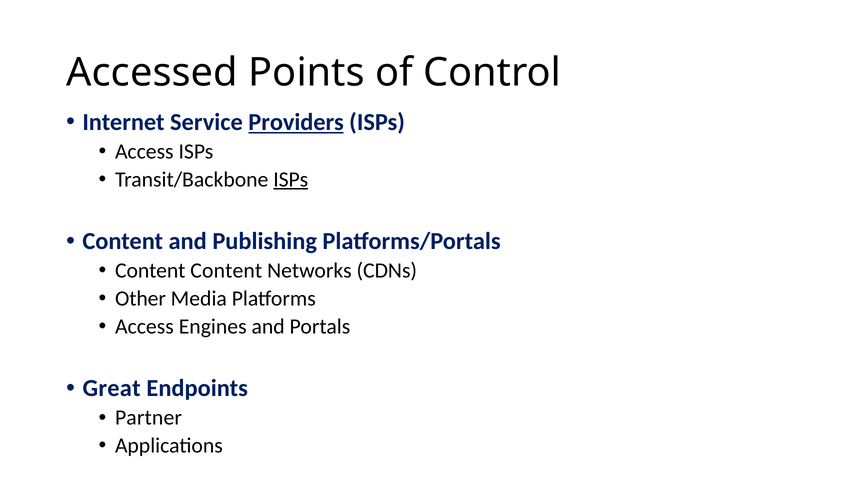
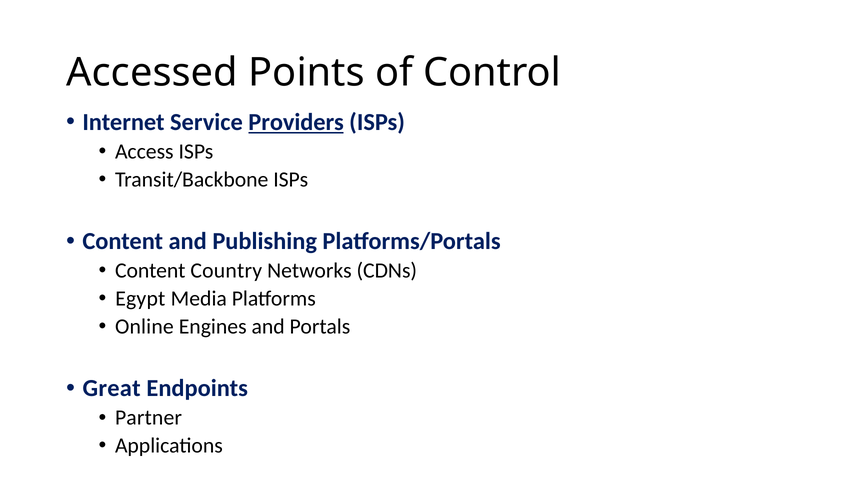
ISPs at (291, 180) underline: present -> none
Content Content: Content -> Country
Other: Other -> Egypt
Access at (144, 327): Access -> Online
